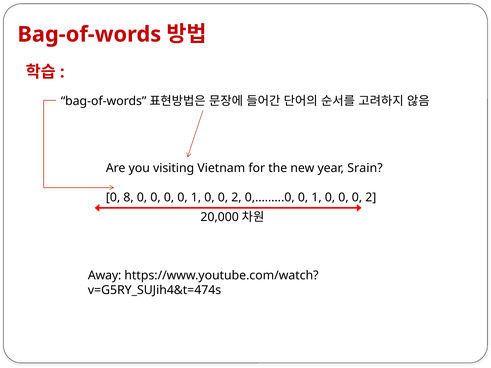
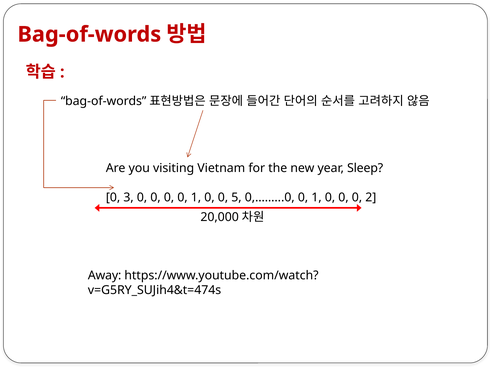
Srain: Srain -> Sleep
8: 8 -> 3
1 0 0 2: 2 -> 5
